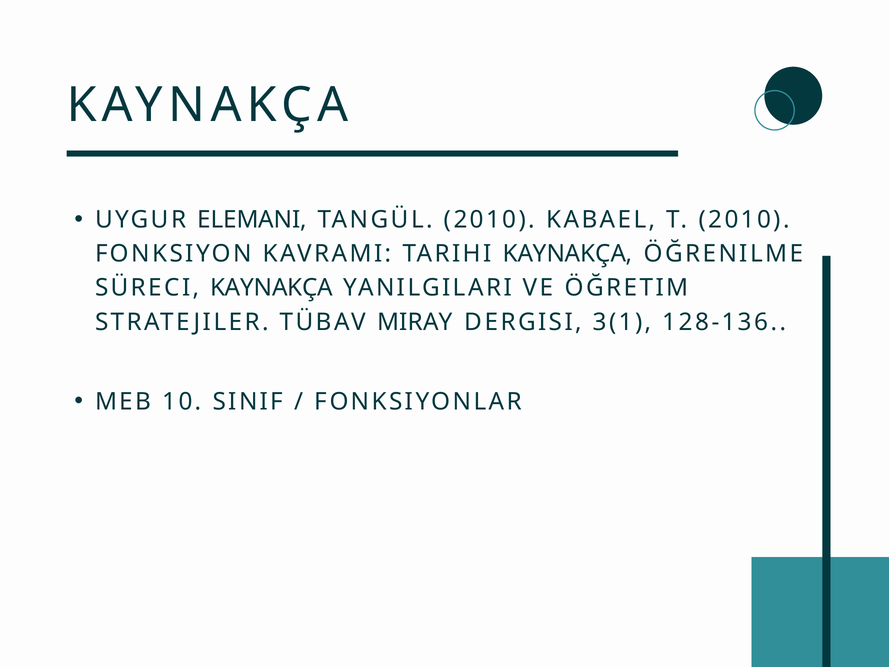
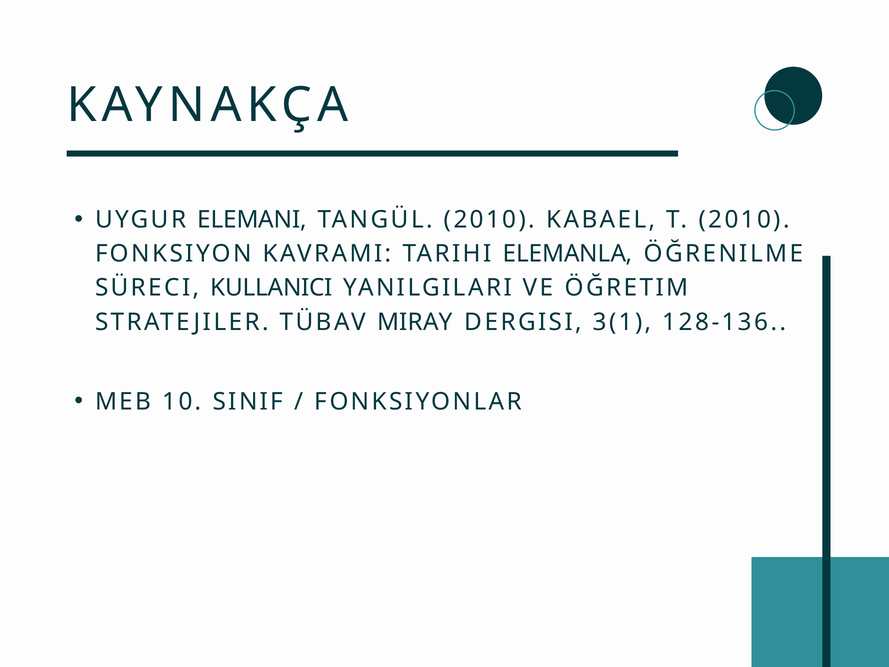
TARIHI KAYNAKÇA: KAYNAKÇA -> ELEMANLA
SÜRECI KAYNAKÇA: KAYNAKÇA -> KULLANICI
